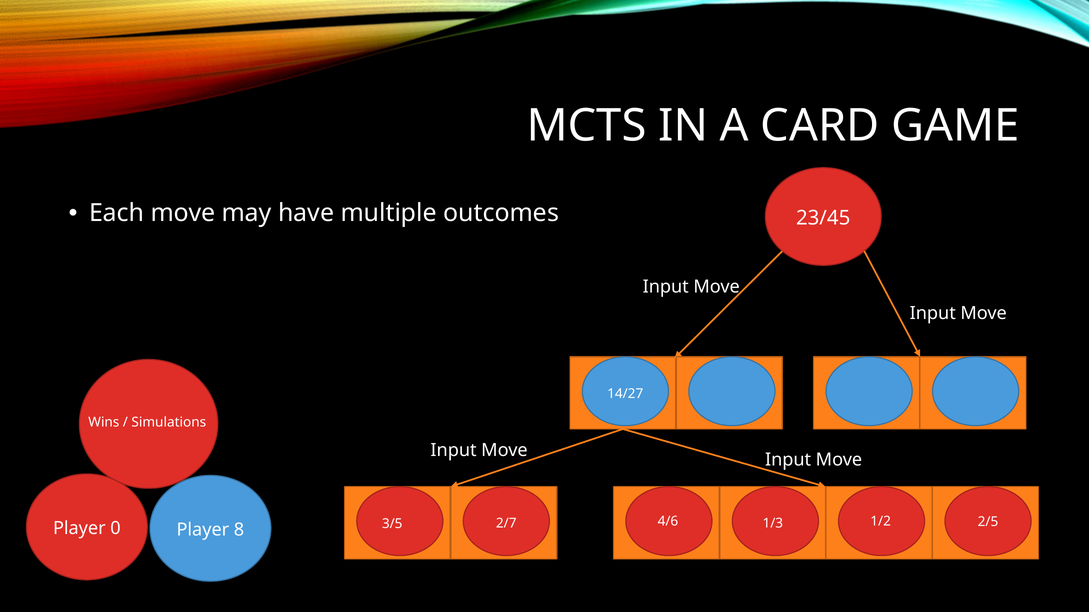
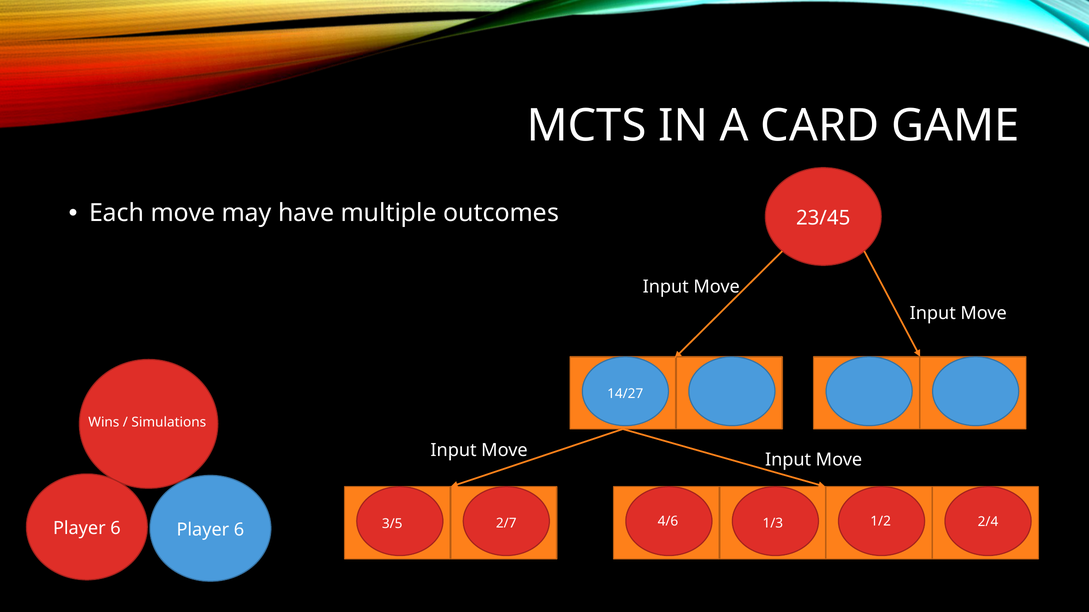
2/5: 2/5 -> 2/4
0 at (115, 529): 0 -> 6
8 at (239, 530): 8 -> 6
